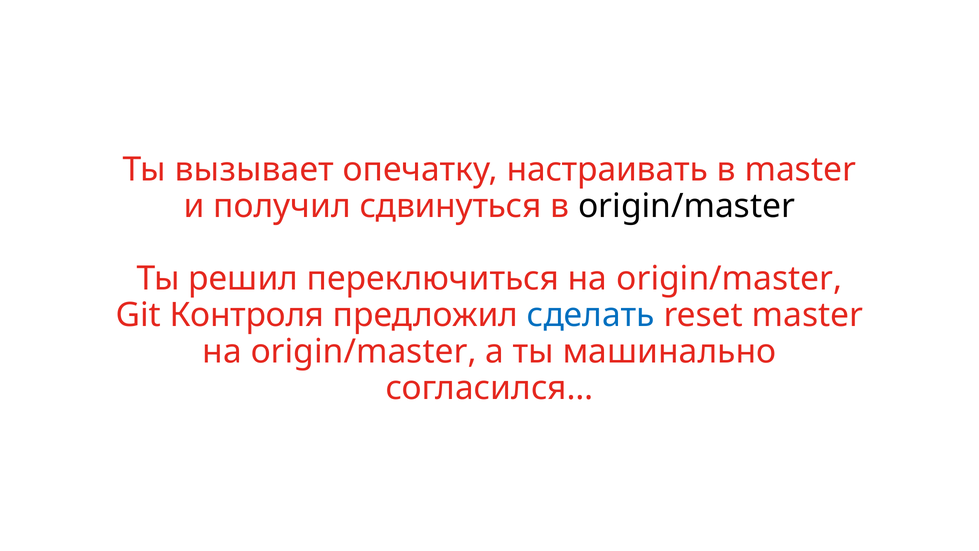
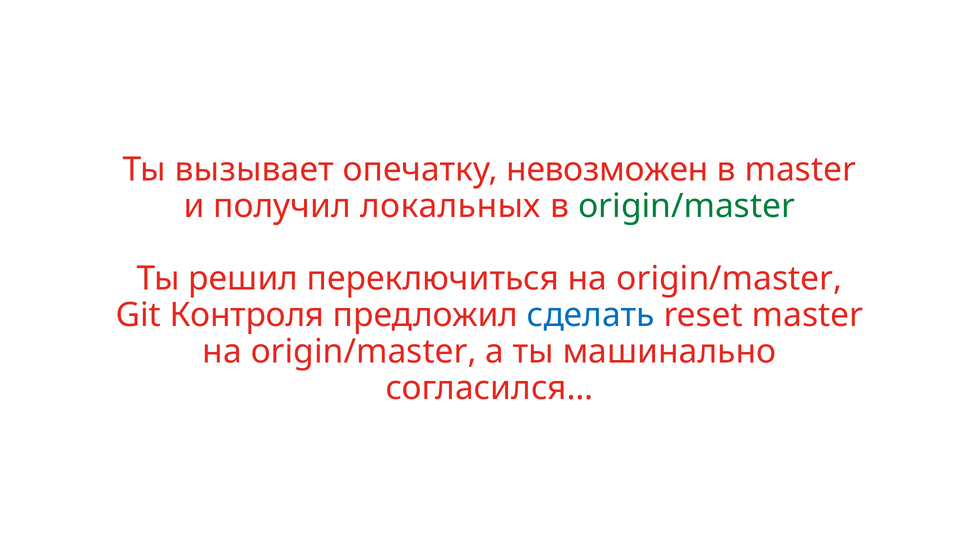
настраивать: настраивать -> невозможен
сдвинуться: сдвинуться -> локальных
origin/master at (687, 206) colour: black -> green
